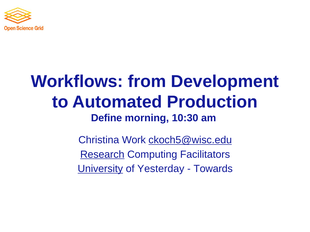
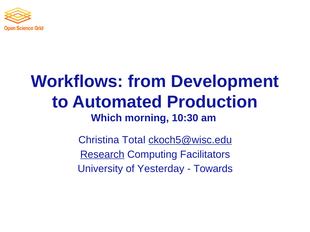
Define: Define -> Which
Work: Work -> Total
University underline: present -> none
